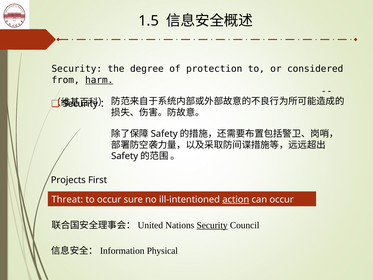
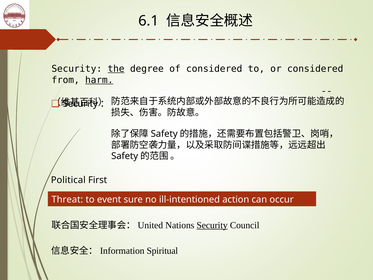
1.5: 1.5 -> 6.1
the underline: none -> present
of protection: protection -> considered
Projects: Projects -> Political
to occur: occur -> event
action underline: present -> none
Physical: Physical -> Spiritual
